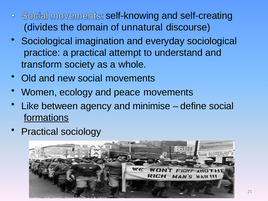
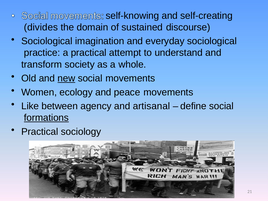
unnatural: unnatural -> sustained
new underline: none -> present
minimise: minimise -> artisanal
